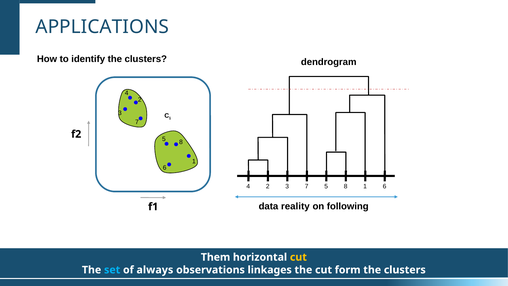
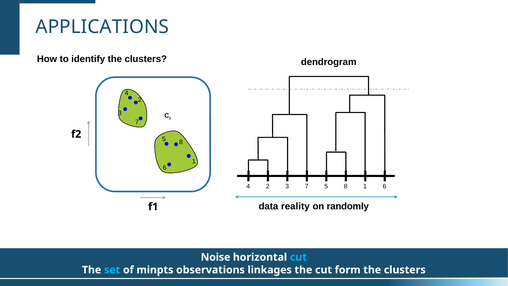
following: following -> randomly
Them: Them -> Noise
cut at (298, 257) colour: yellow -> light blue
always: always -> minpts
